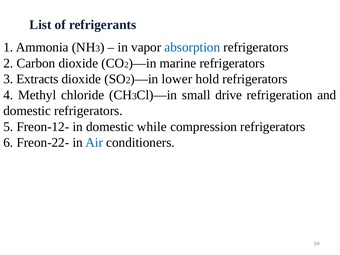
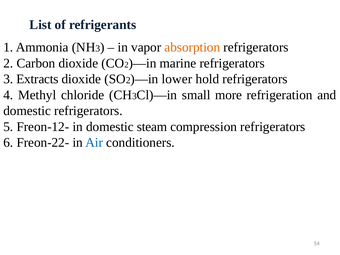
absorption colour: blue -> orange
drive: drive -> more
while: while -> steam
